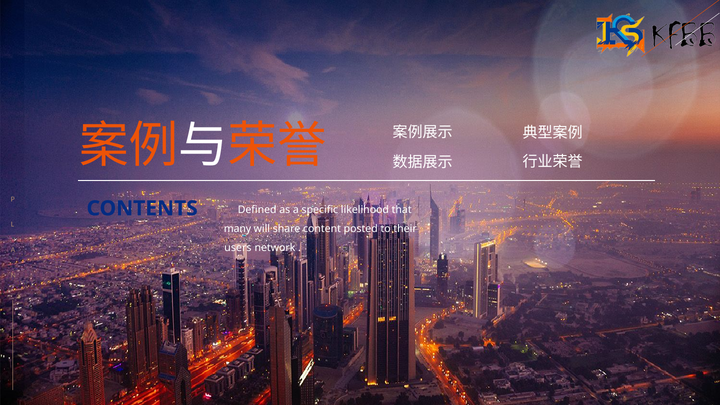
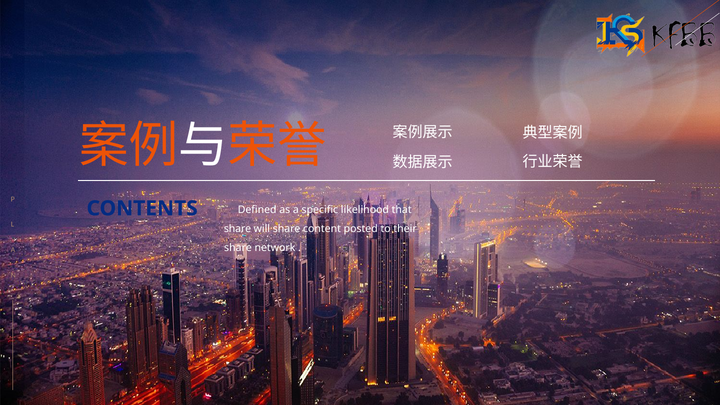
many at (238, 229): many -> share
users at (238, 248): users -> share
